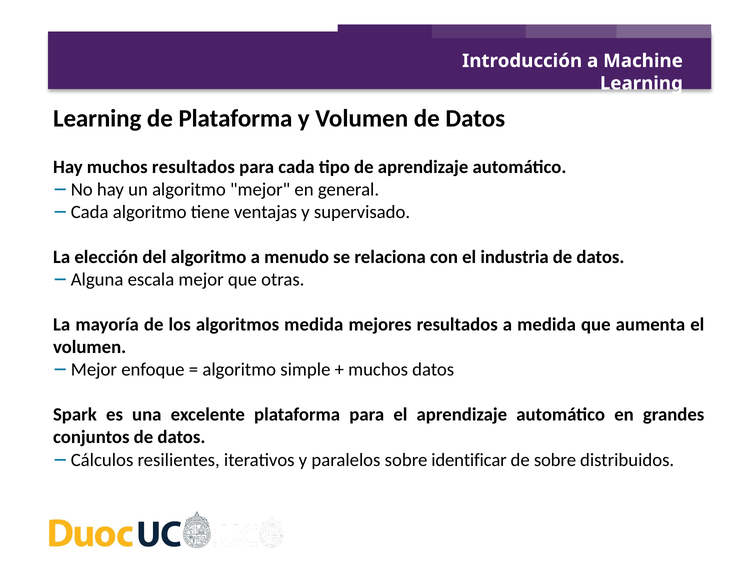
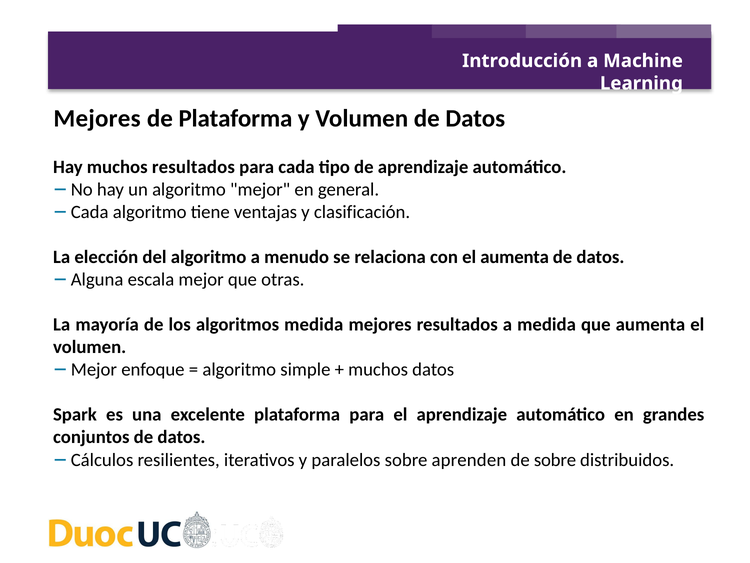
Learning at (97, 119): Learning -> Mejores
supervisado: supervisado -> clasificación
el industria: industria -> aumenta
identificar: identificar -> aprenden
